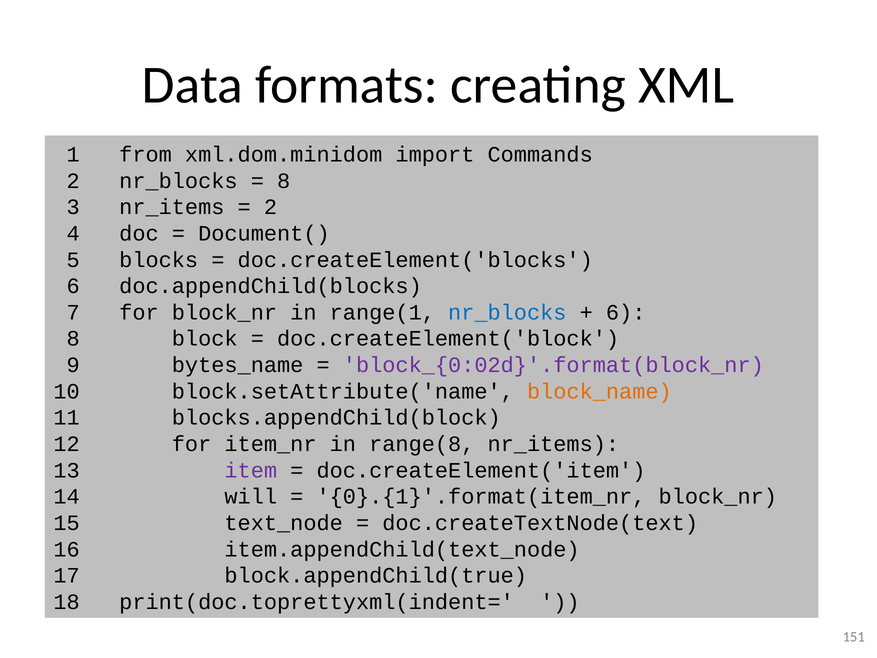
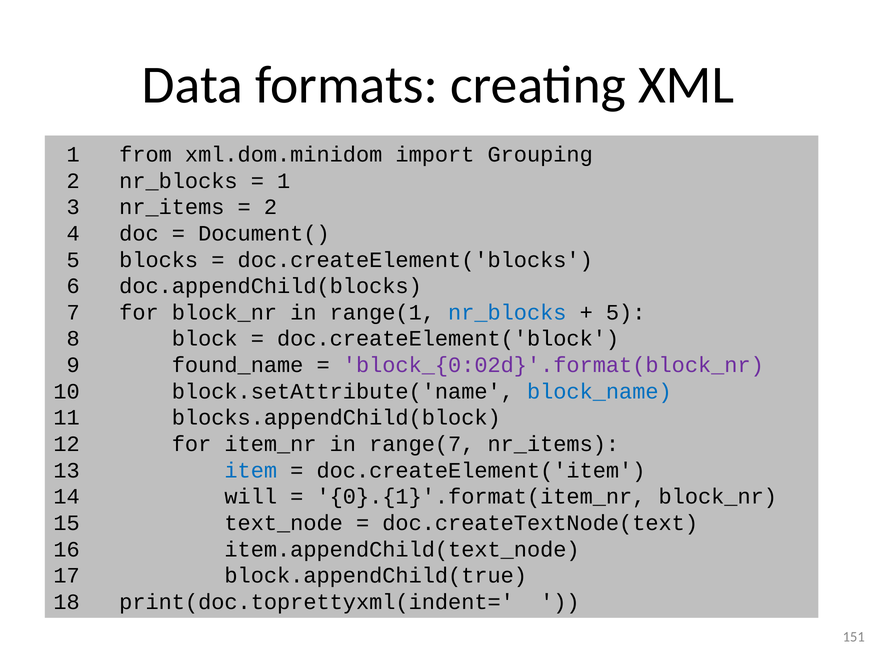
Commands: Commands -> Grouping
8 at (284, 181): 8 -> 1
6 at (626, 312): 6 -> 5
bytes_name: bytes_name -> found_name
block_name colour: orange -> blue
range(8: range(8 -> range(7
item colour: purple -> blue
